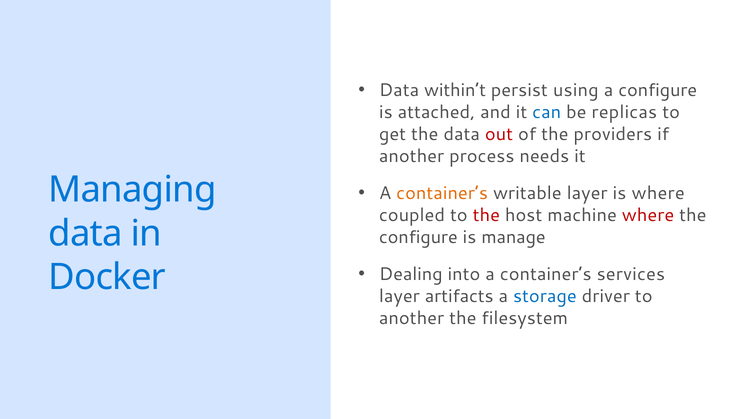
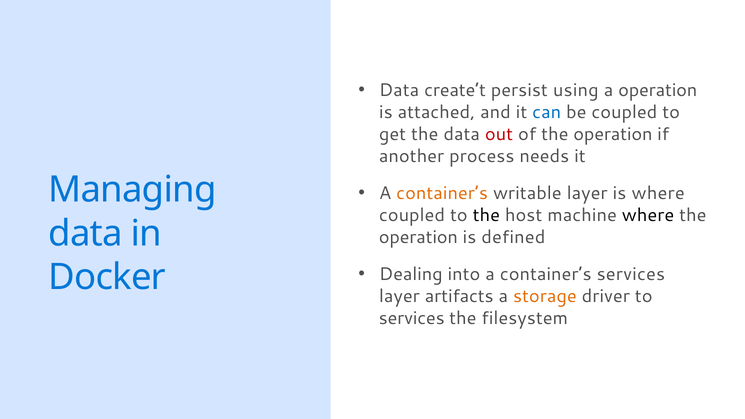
within’t: within’t -> create’t
a configure: configure -> operation
be replicas: replicas -> coupled
of the providers: providers -> operation
the at (486, 215) colour: red -> black
where at (648, 215) colour: red -> black
configure at (418, 237): configure -> operation
manage: manage -> defined
storage colour: blue -> orange
another at (412, 318): another -> services
